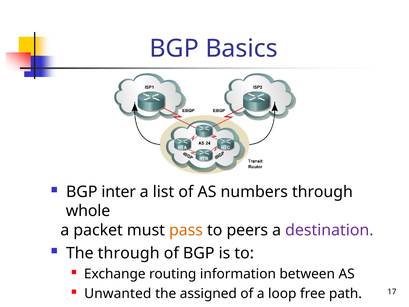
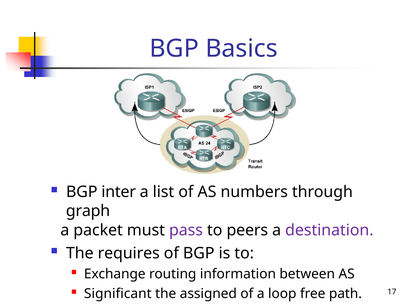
whole: whole -> graph
pass colour: orange -> purple
The through: through -> requires
Unwanted: Unwanted -> Significant
